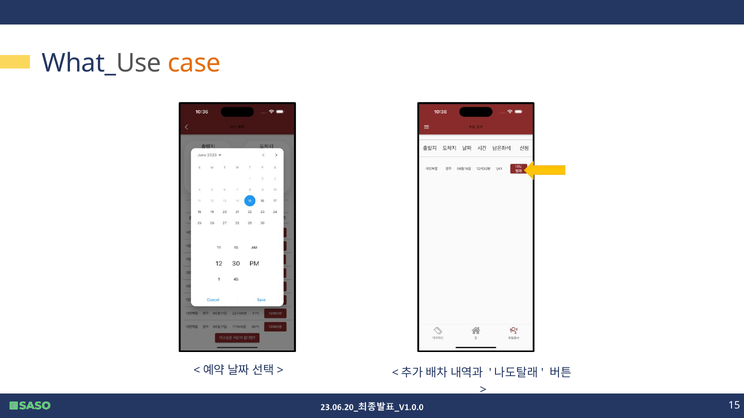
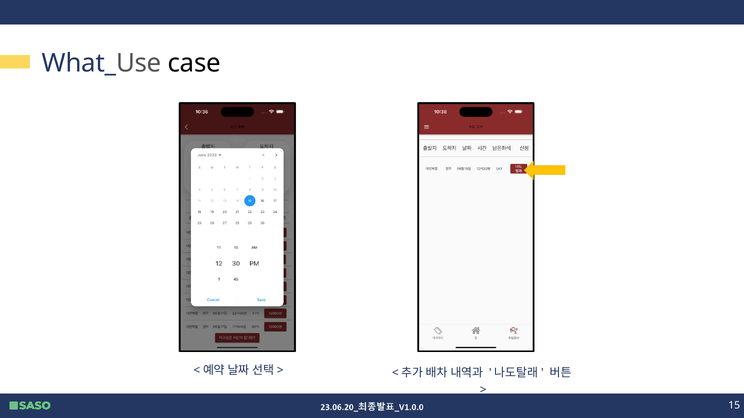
case colour: orange -> black
